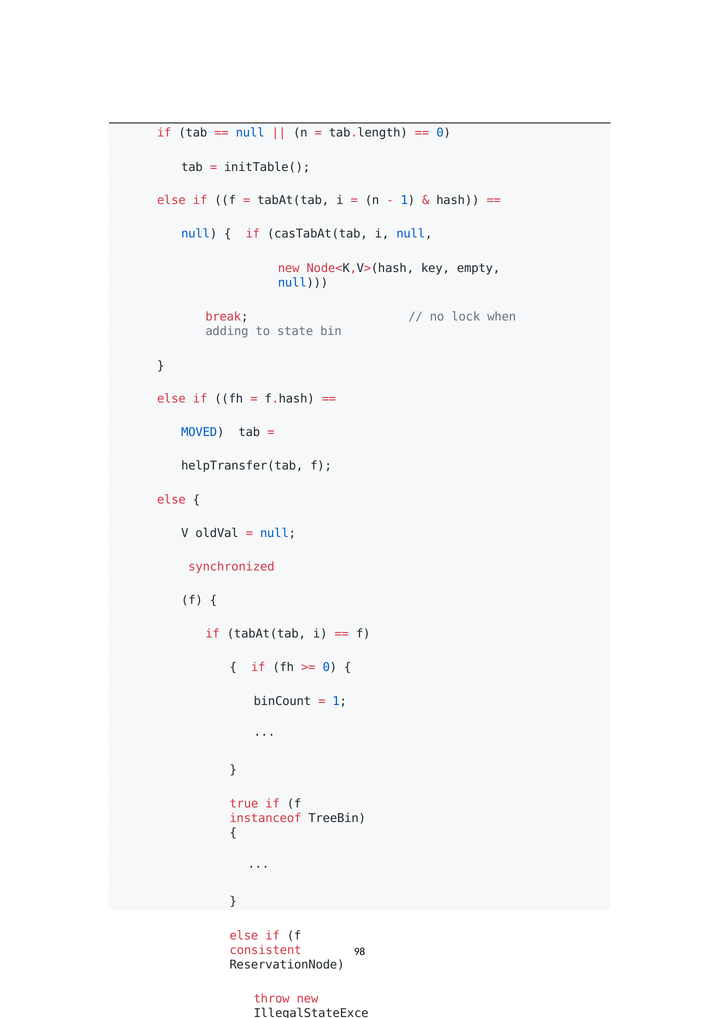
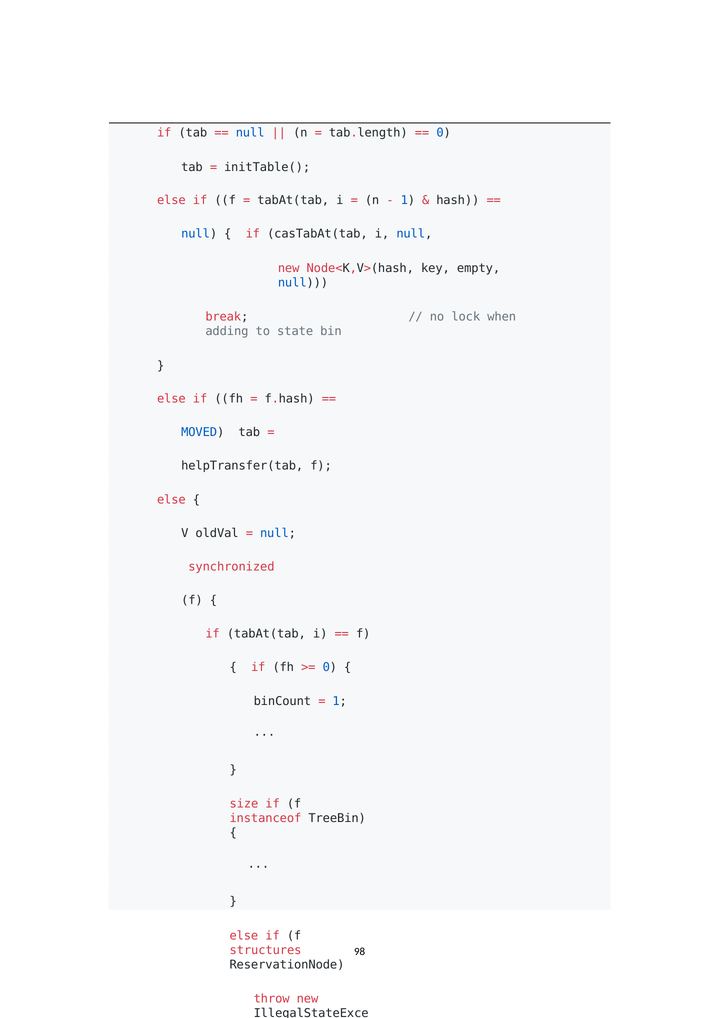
true: true -> size
consistent: consistent -> structures
